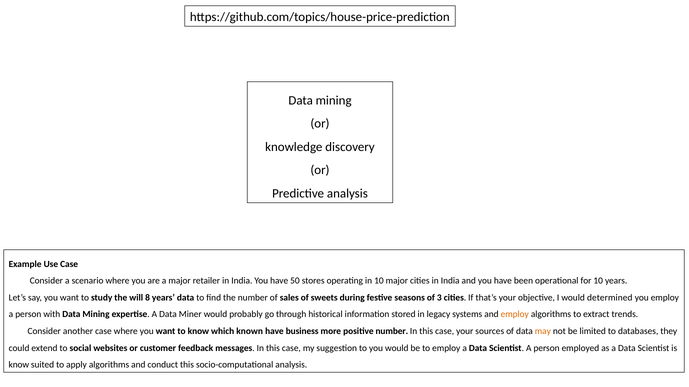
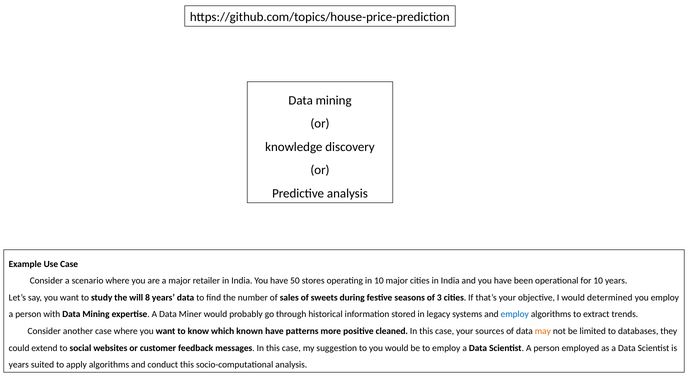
employ at (515, 315) colour: orange -> blue
business: business -> patterns
positive number: number -> cleaned
know at (19, 365): know -> years
